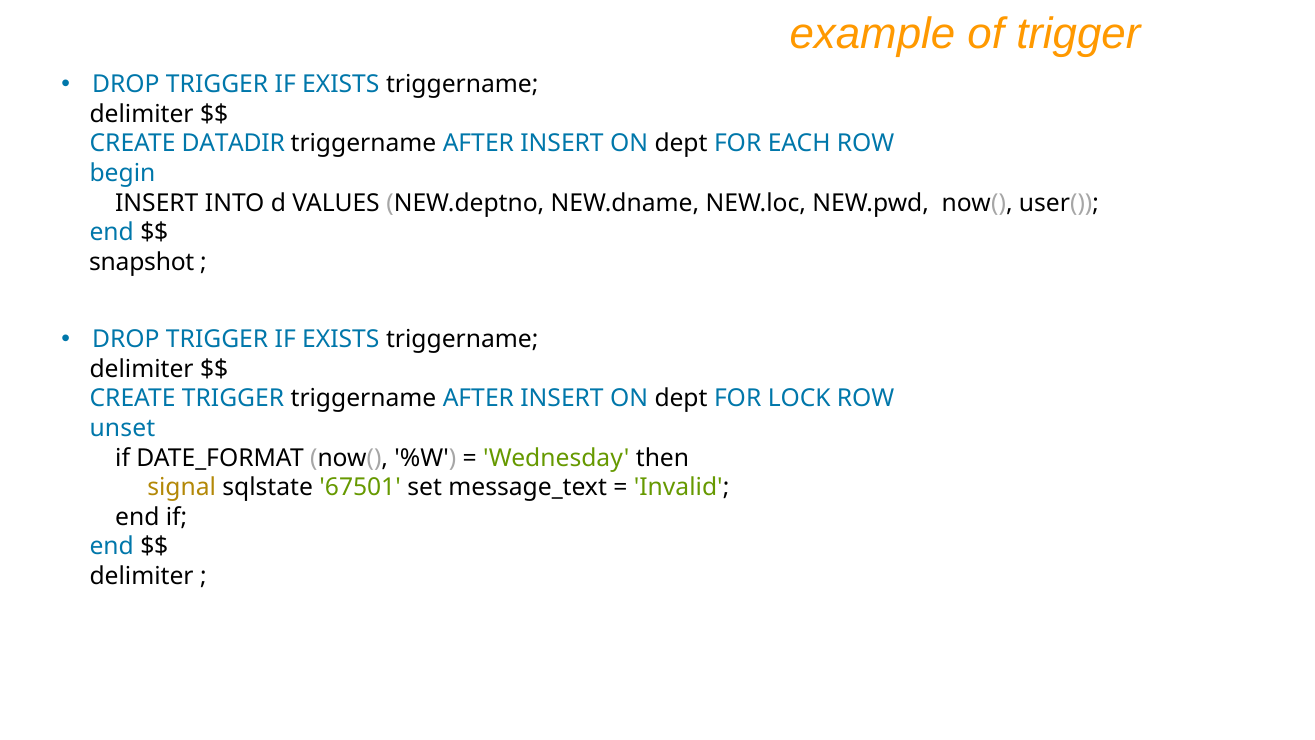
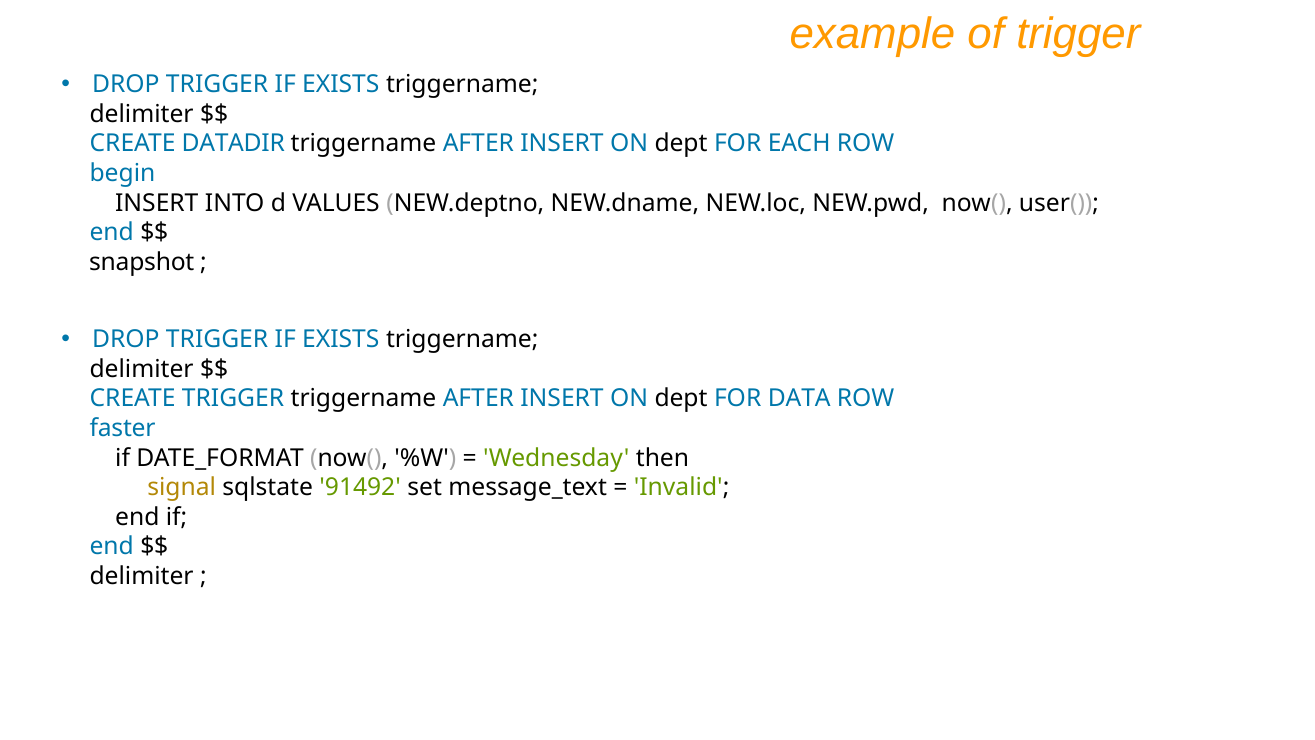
LOCK: LOCK -> DATA
unset: unset -> faster
67501: 67501 -> 91492
